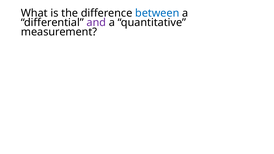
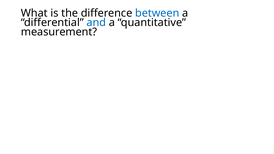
and colour: purple -> blue
